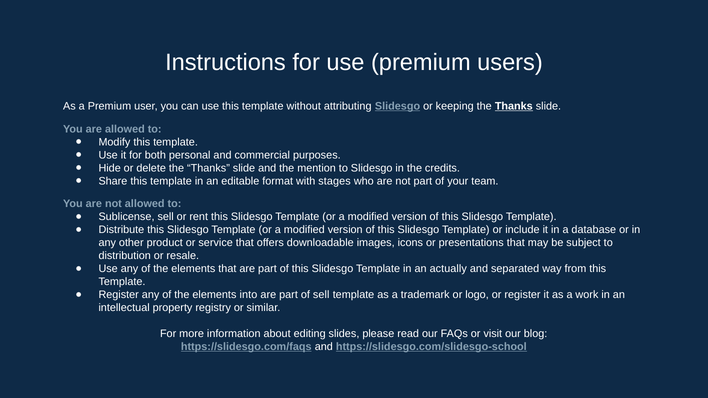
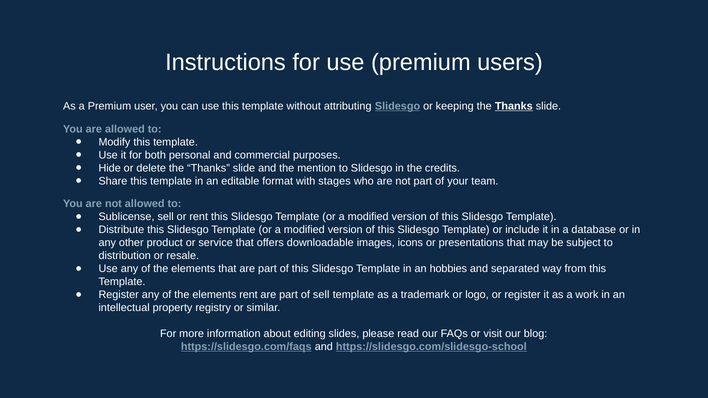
actually: actually -> hobbies
elements into: into -> rent
